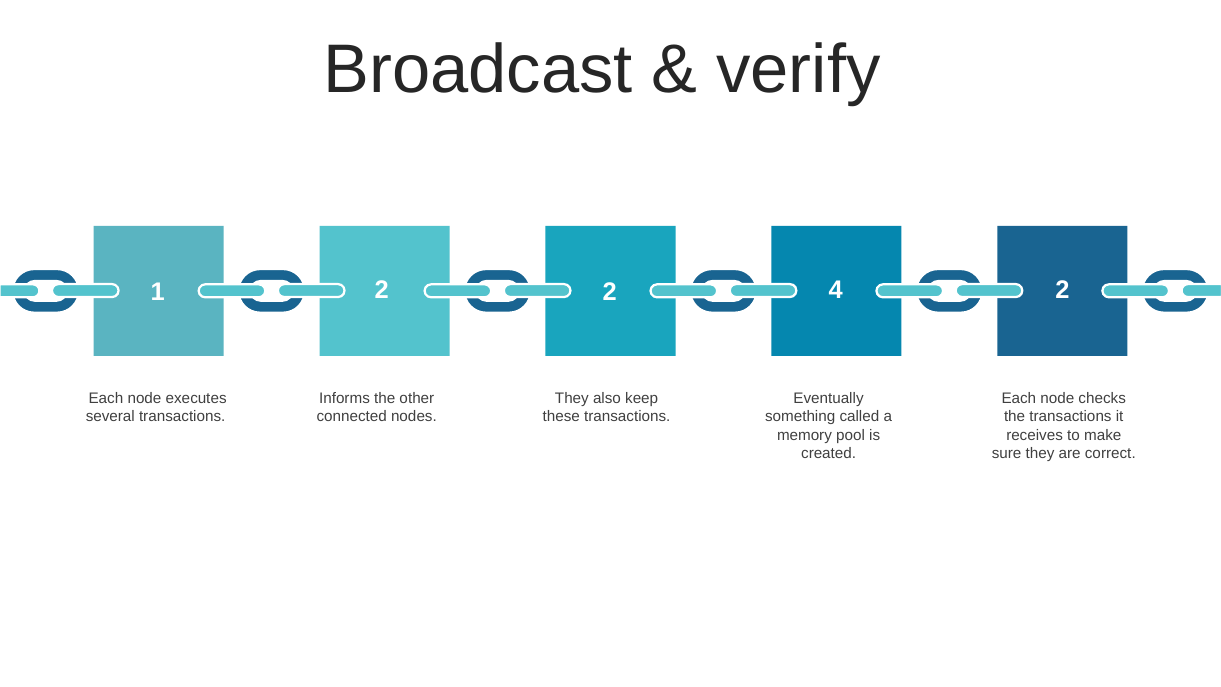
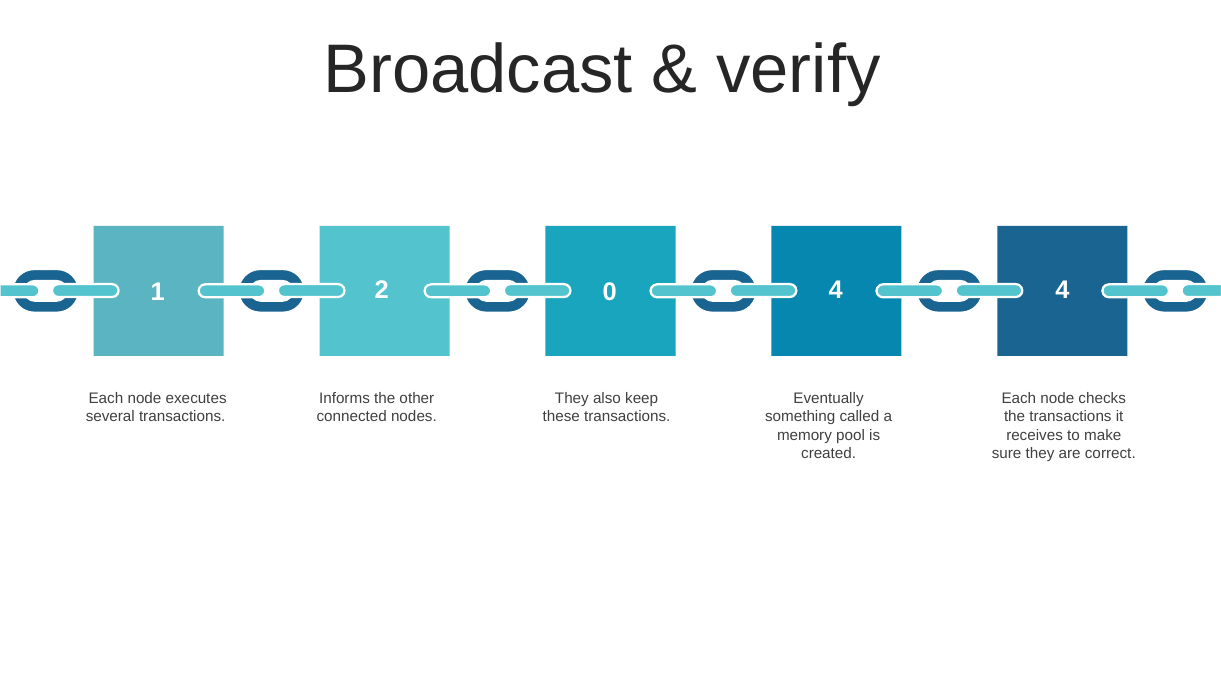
2 2: 2 -> 0
4 2: 2 -> 4
